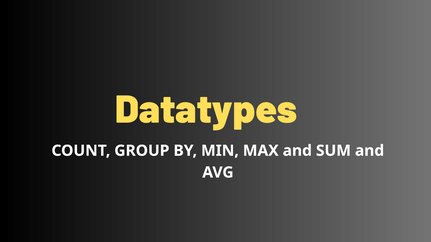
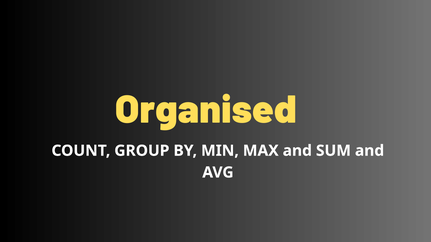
Datatypes: Datatypes -> Organised
